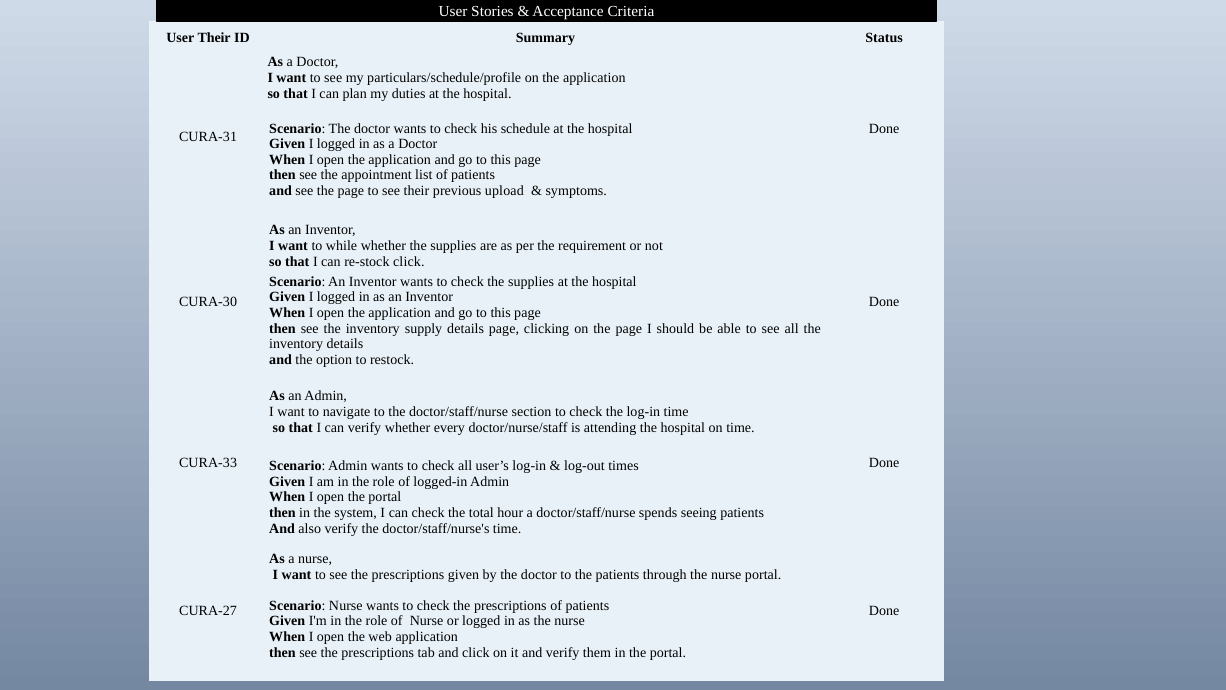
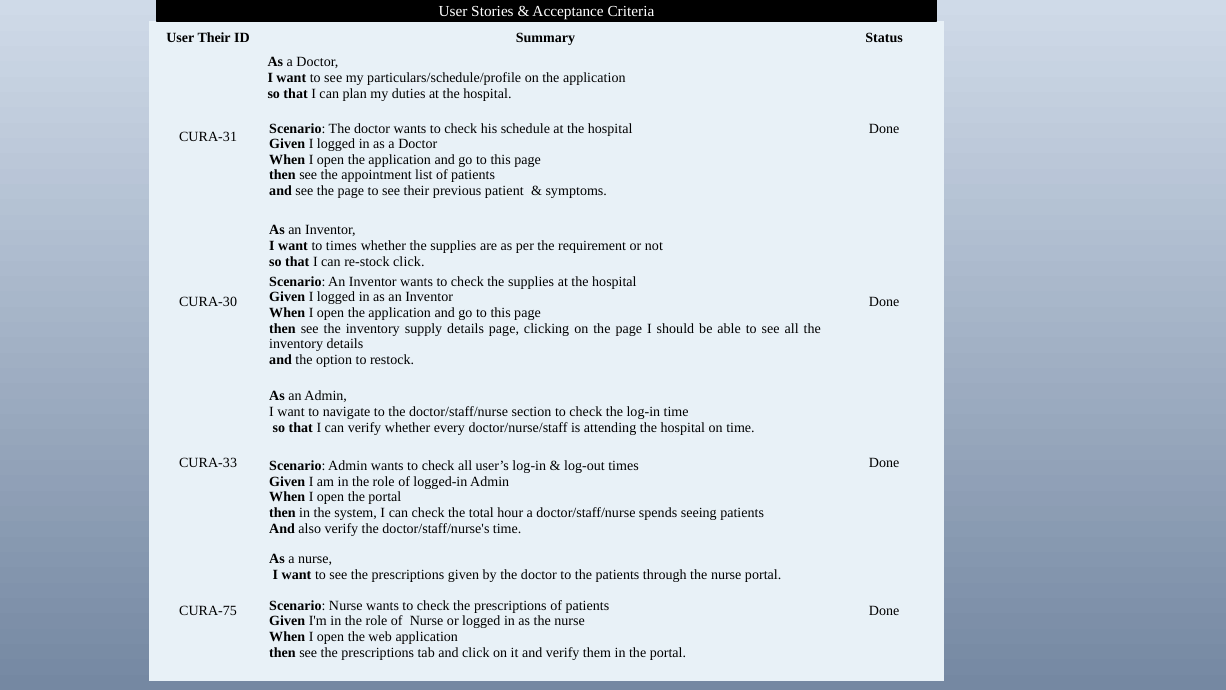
upload: upload -> patient
to while: while -> times
CURA-27: CURA-27 -> CURA-75
